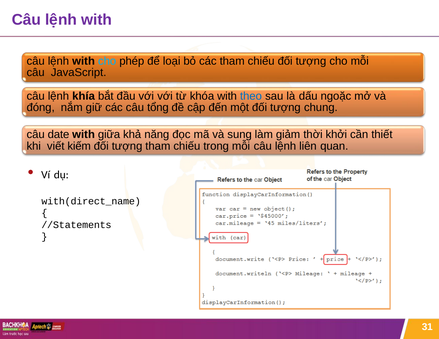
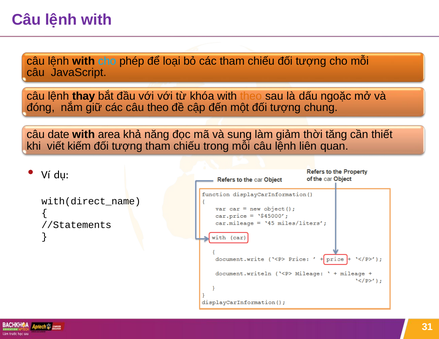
khía: khía -> thay
theo at (251, 96) colour: blue -> orange
câu tổng: tổng -> theo
giữa: giữa -> area
khởi: khởi -> tăng
